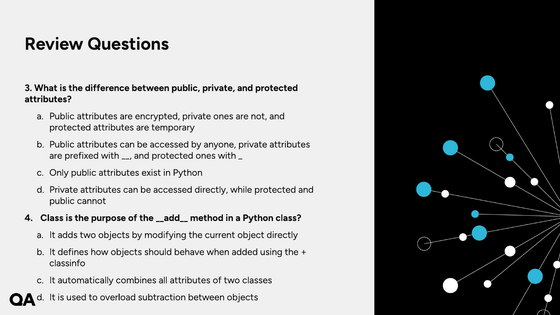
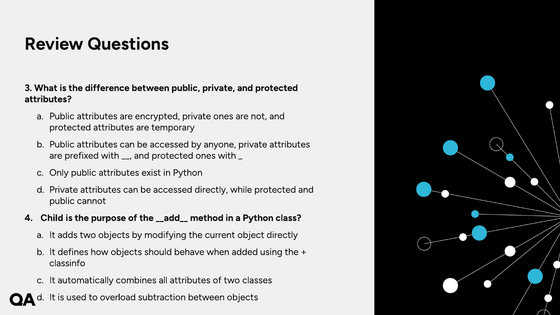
Class at (52, 218): Class -> Child
